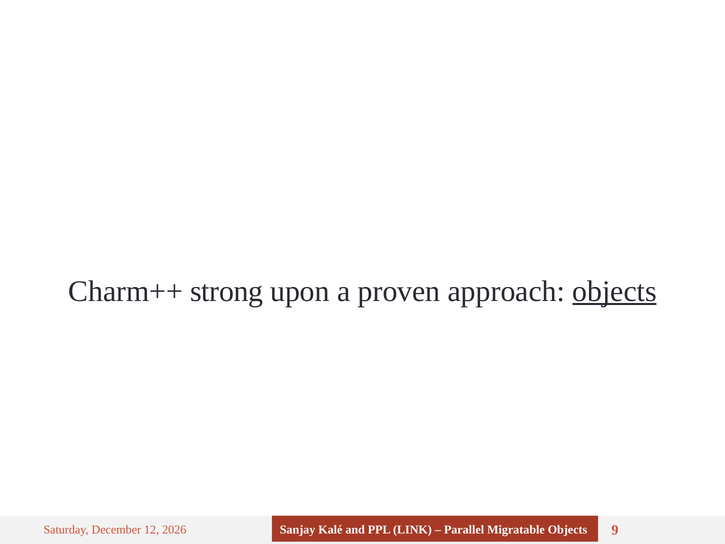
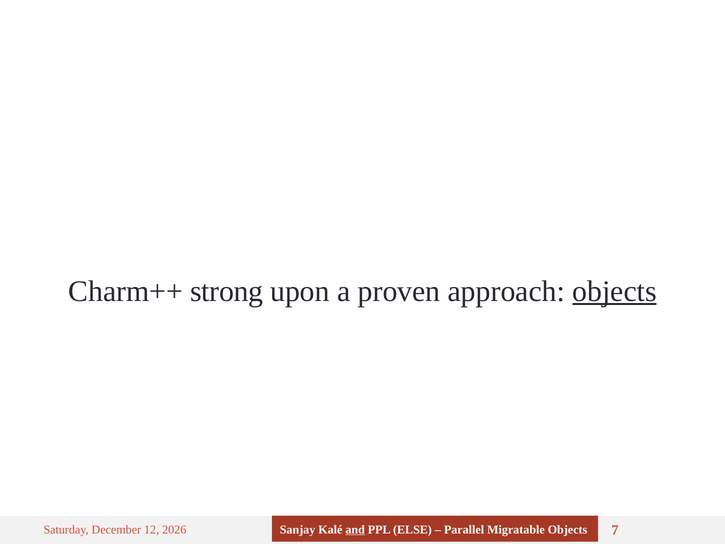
and underline: none -> present
LINK: LINK -> ELSE
9: 9 -> 7
